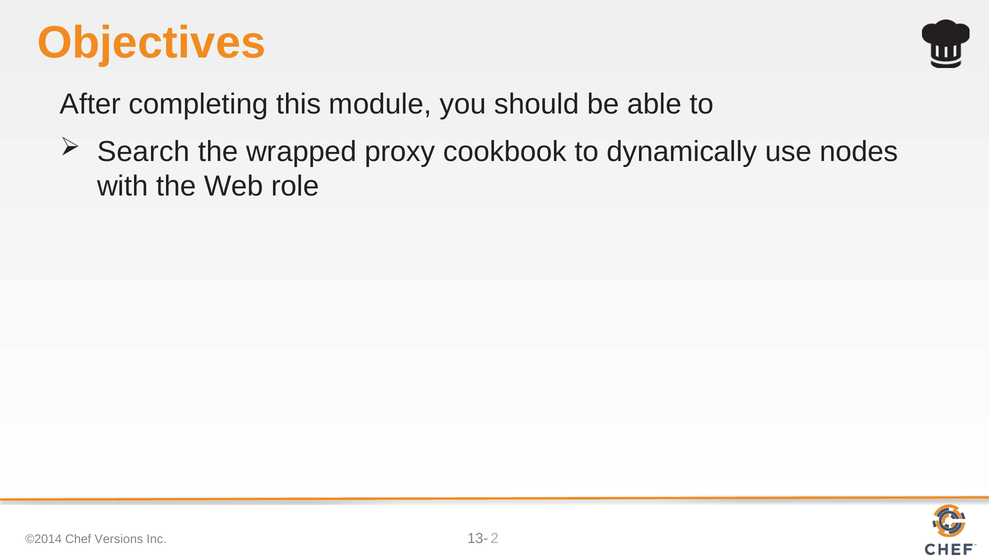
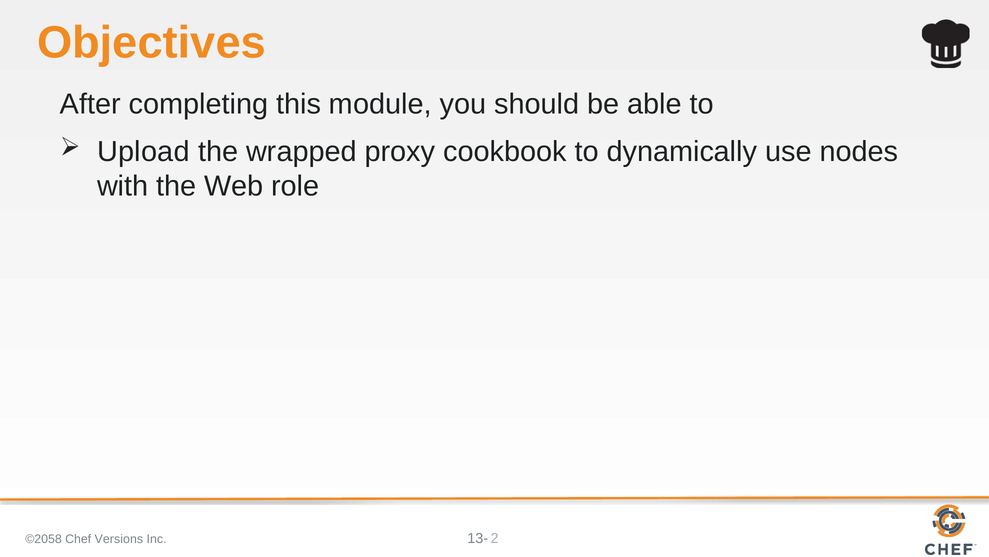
Search: Search -> Upload
©2014: ©2014 -> ©2058
